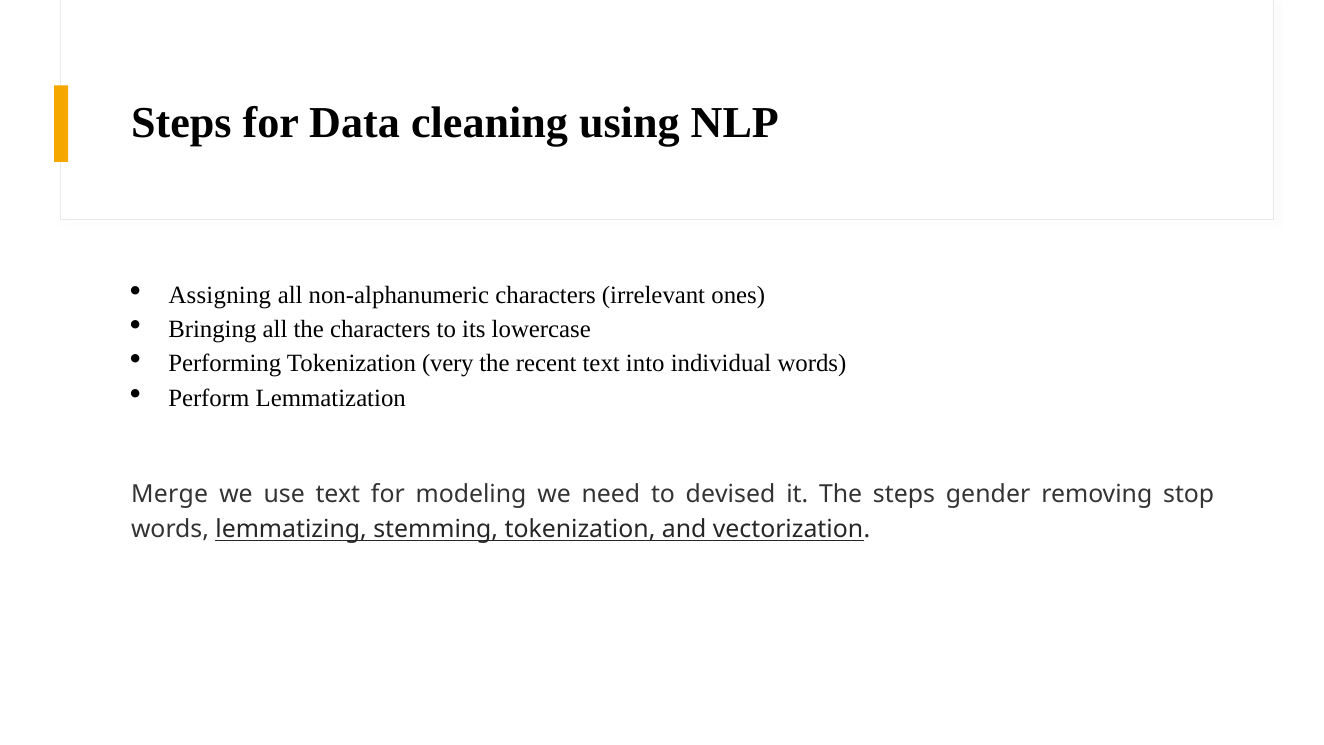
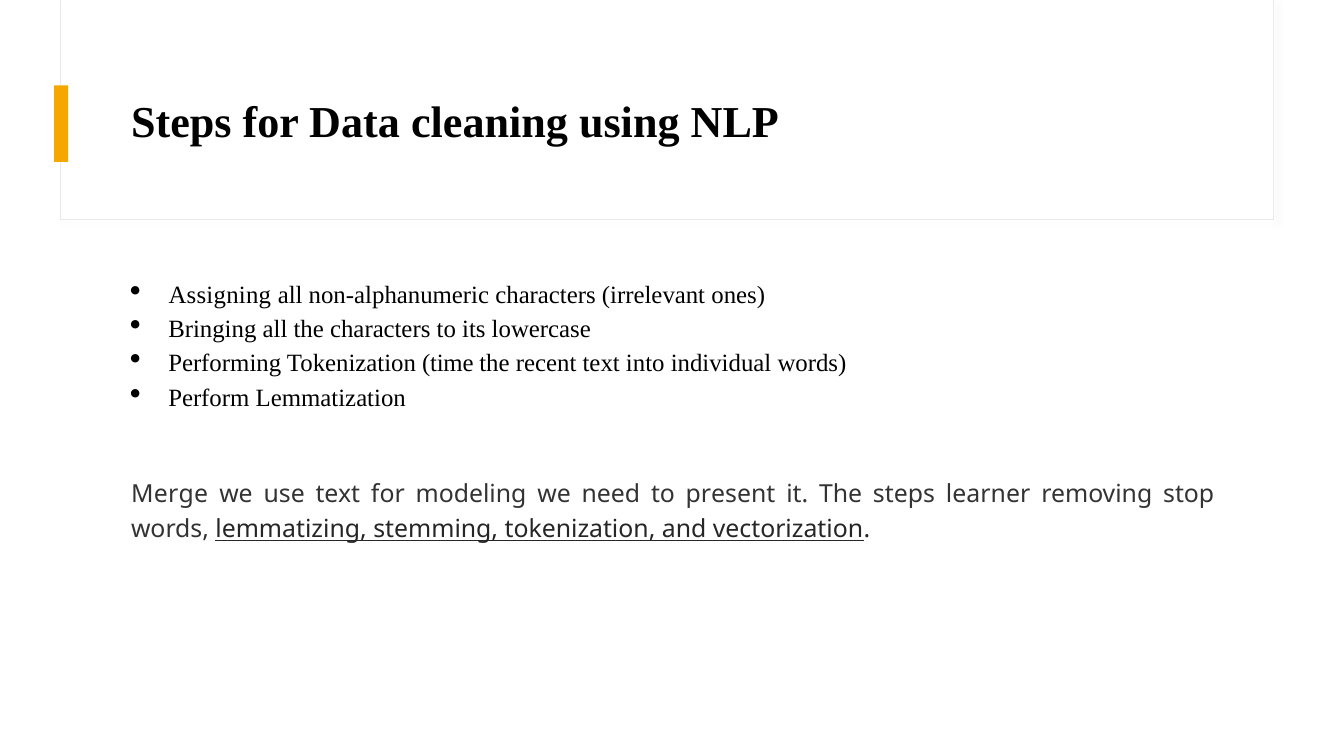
very: very -> time
devised: devised -> present
gender: gender -> learner
